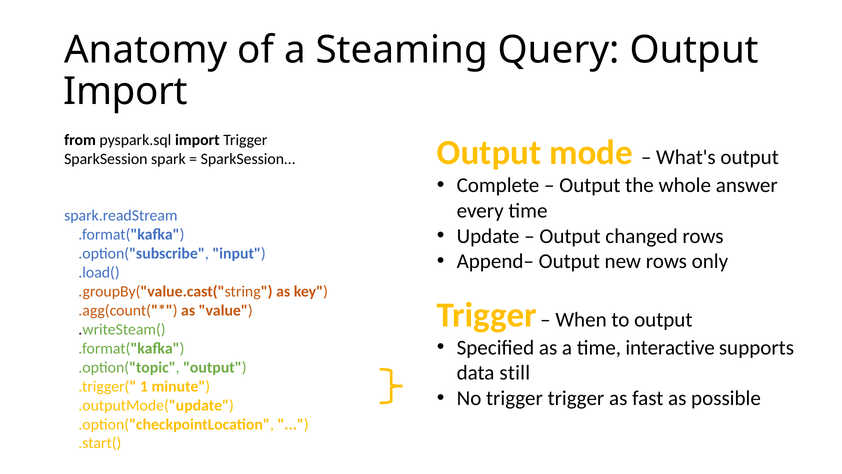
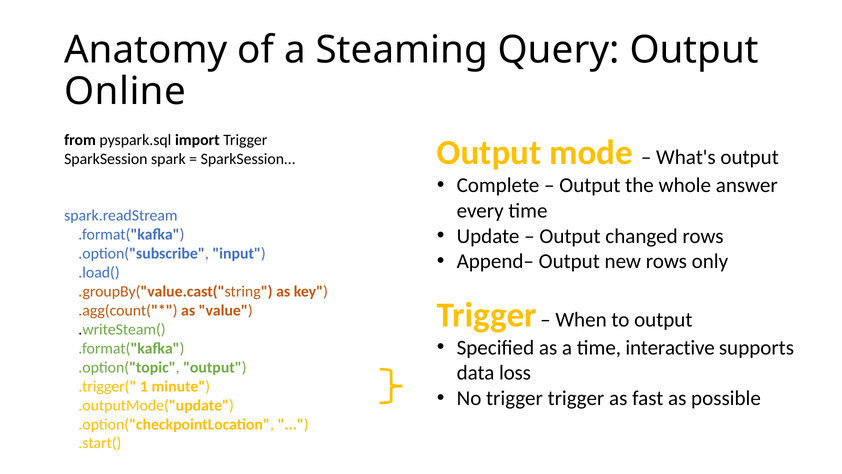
Import at (126, 92): Import -> Online
still: still -> loss
